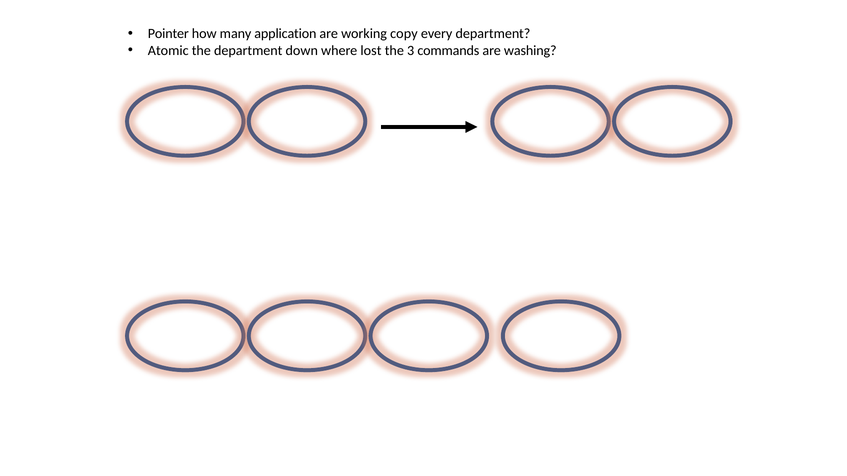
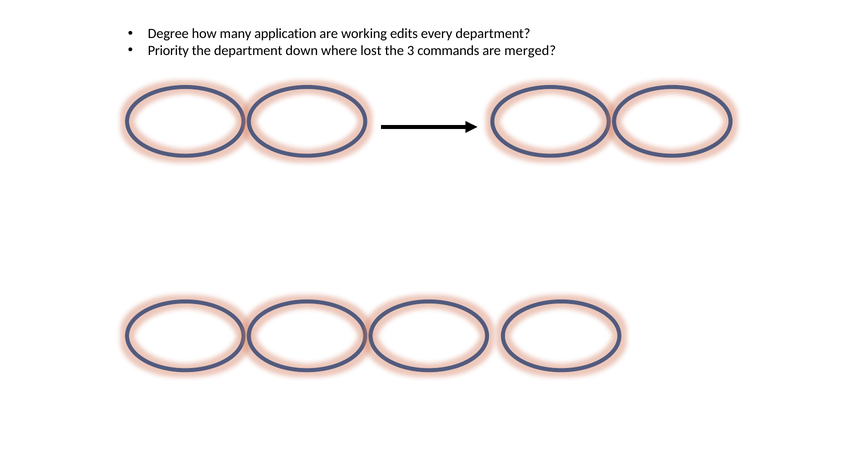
Pointer: Pointer -> Degree
copy: copy -> edits
Atomic: Atomic -> Priority
washing: washing -> merged
